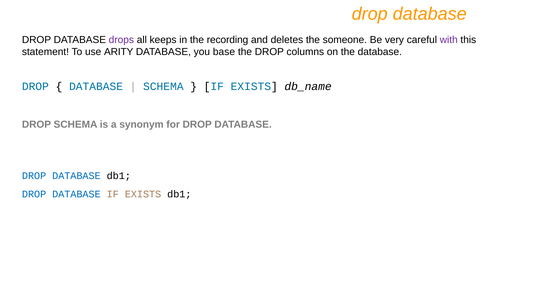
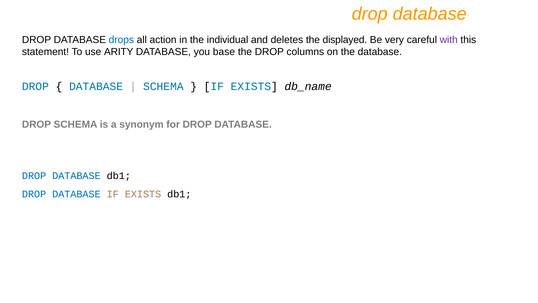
drops colour: purple -> blue
keeps: keeps -> action
recording: recording -> individual
someone: someone -> displayed
